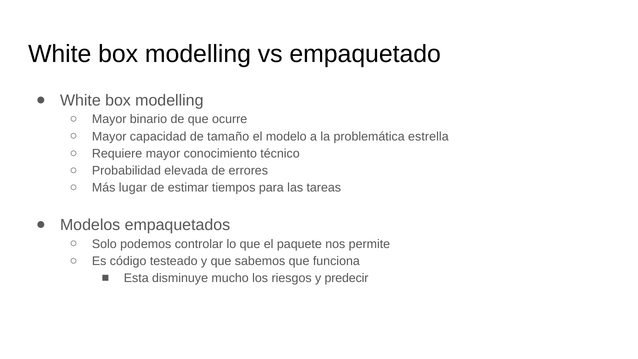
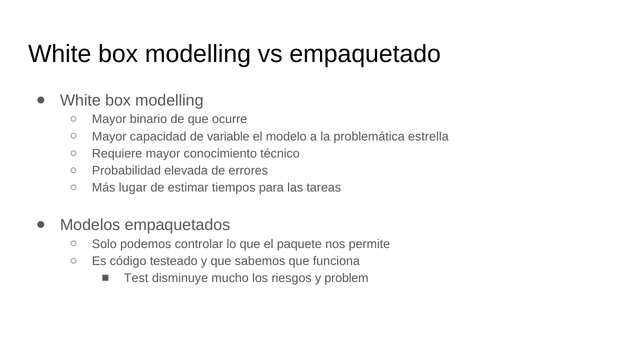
tamaño: tamaño -> variable
Esta: Esta -> Test
predecir: predecir -> problem
